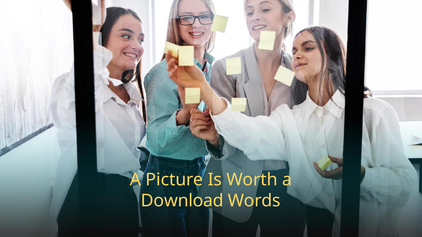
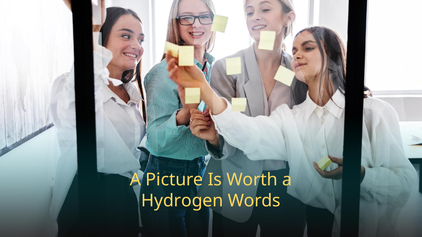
Download: Download -> Hydrogen
